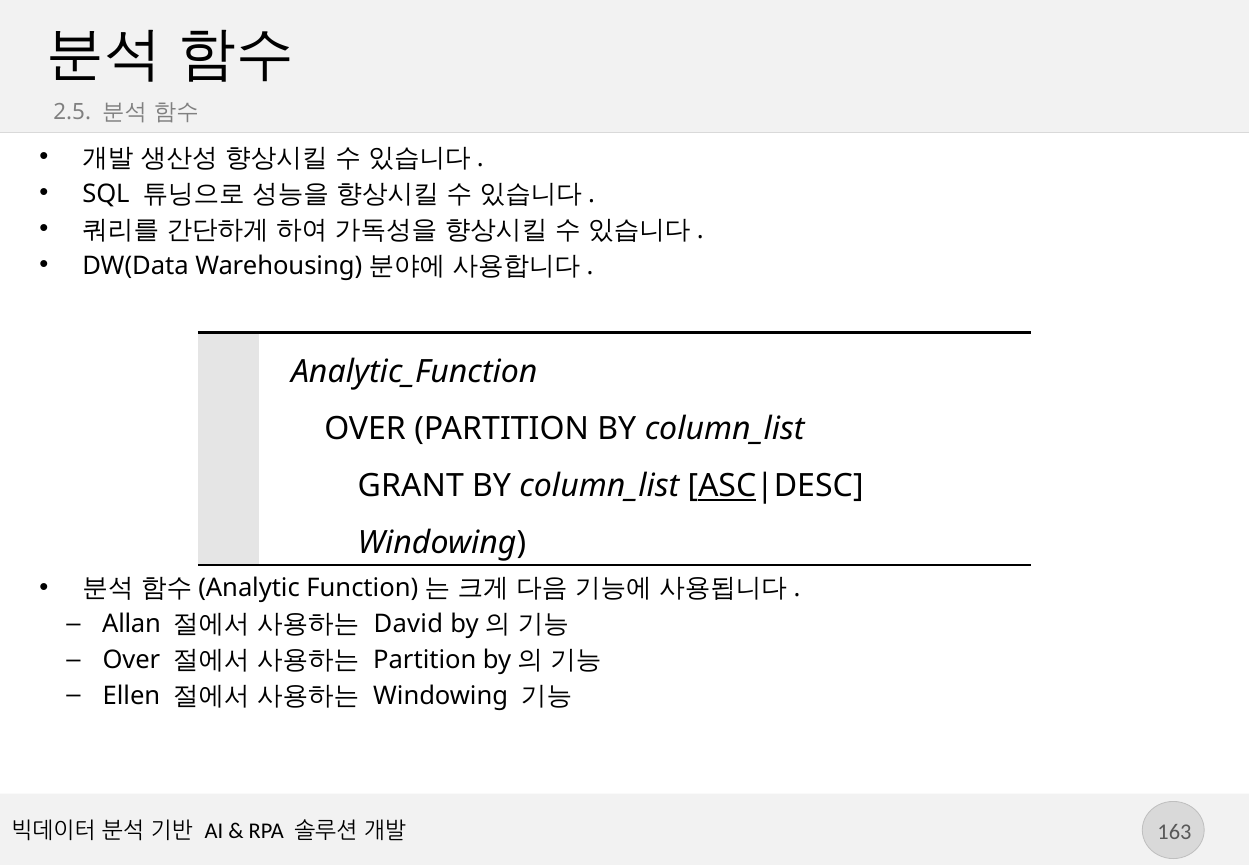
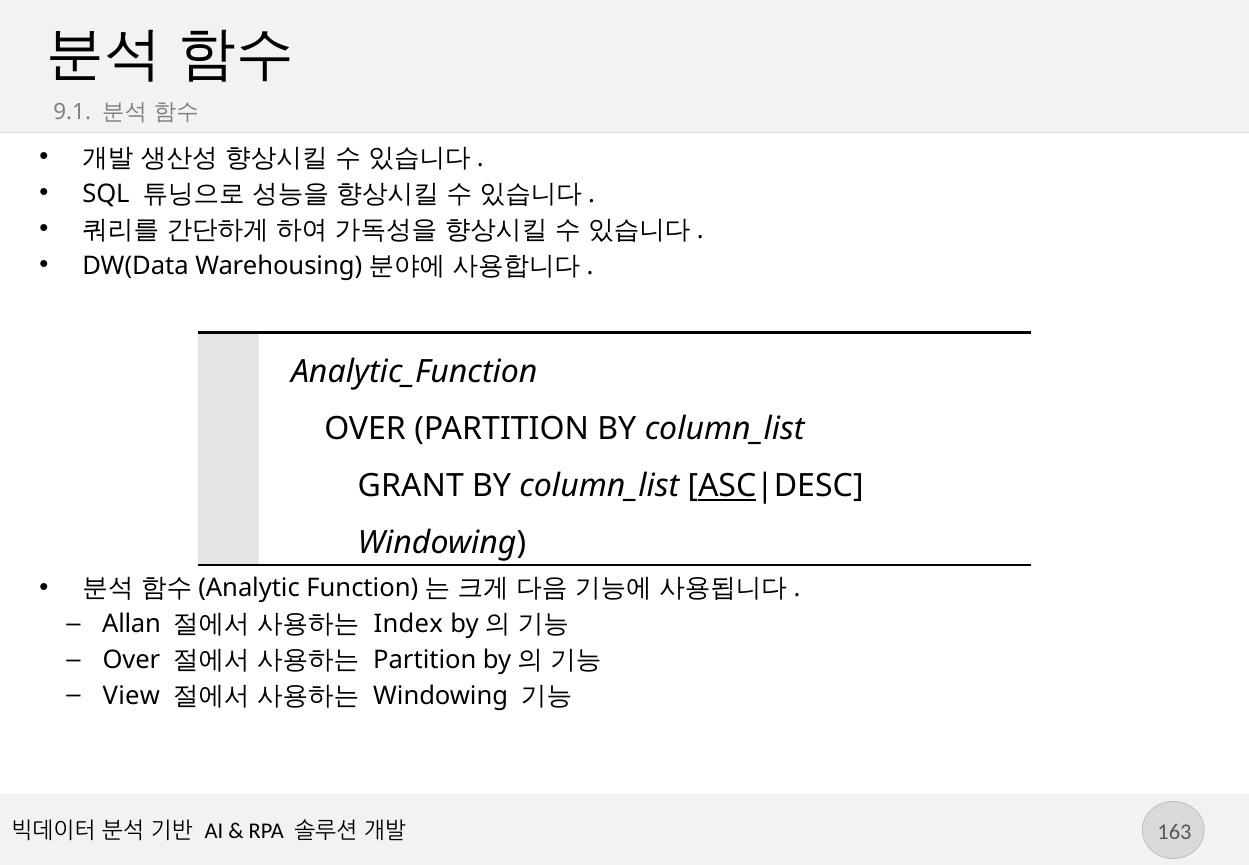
2.5: 2.5 -> 9.1
David: David -> Index
Ellen: Ellen -> View
